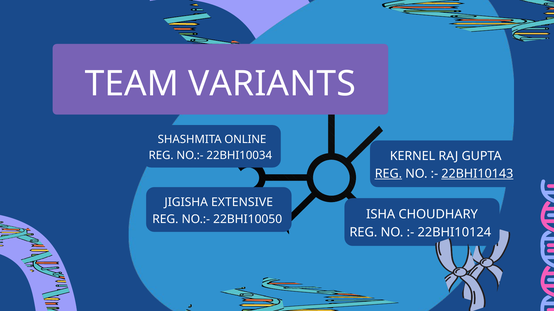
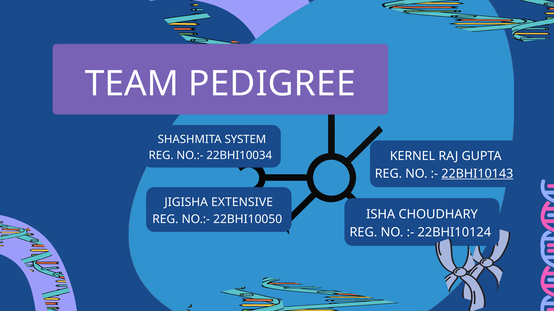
VARIANTS: VARIANTS -> PEDIGREE
ONLINE: ONLINE -> SYSTEM
REG at (388, 174) underline: present -> none
